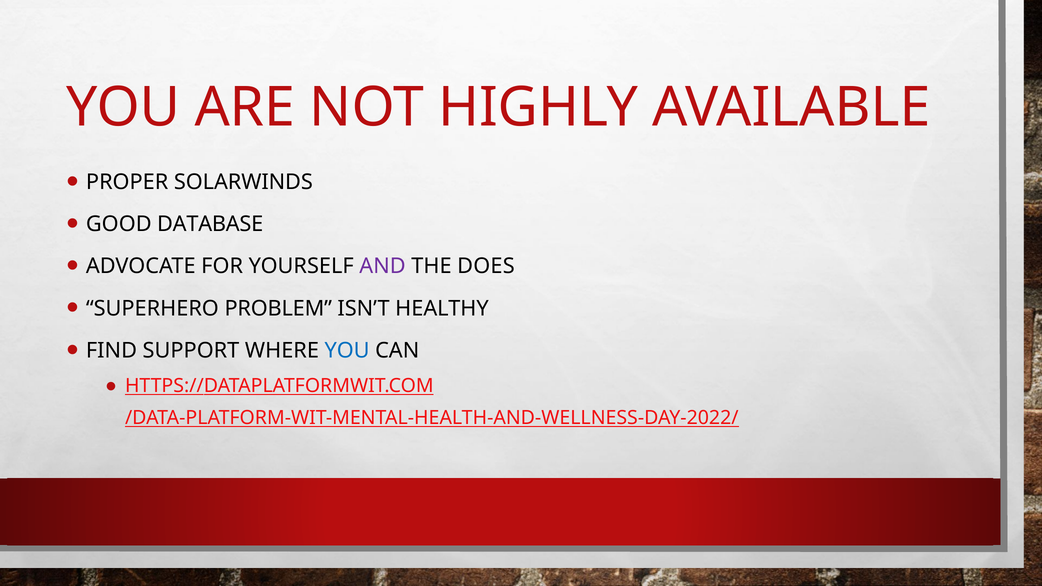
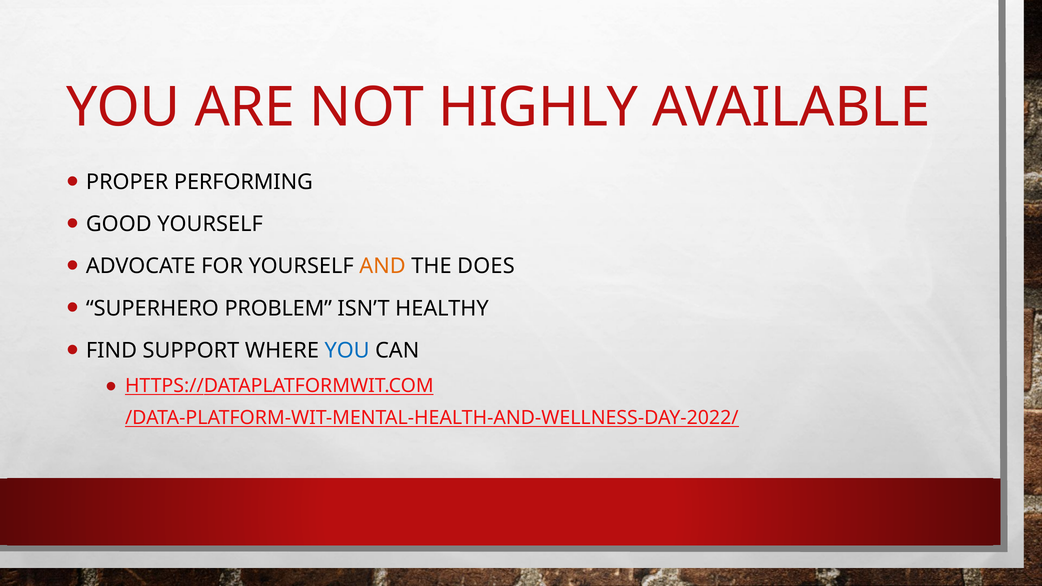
SOLARWINDS: SOLARWINDS -> PERFORMING
GOOD DATABASE: DATABASE -> YOURSELF
AND colour: purple -> orange
